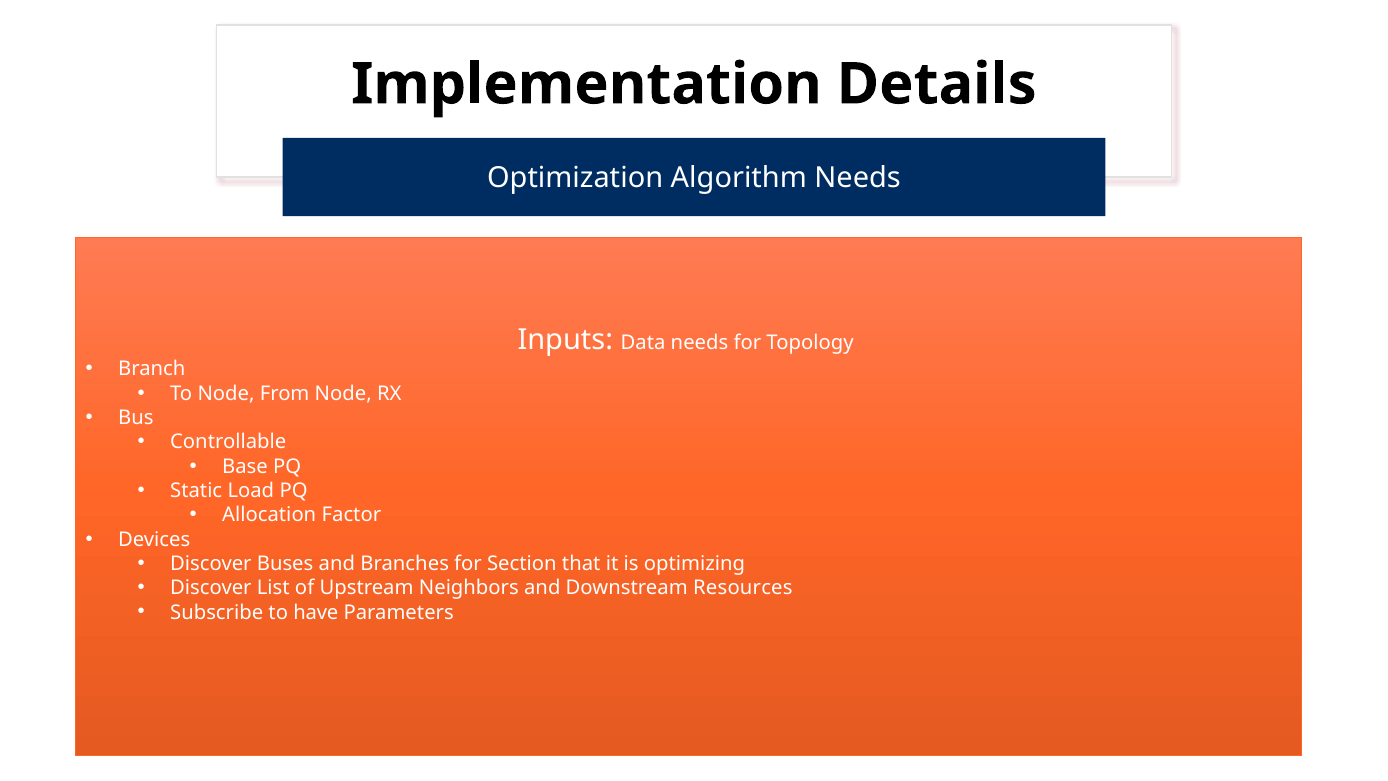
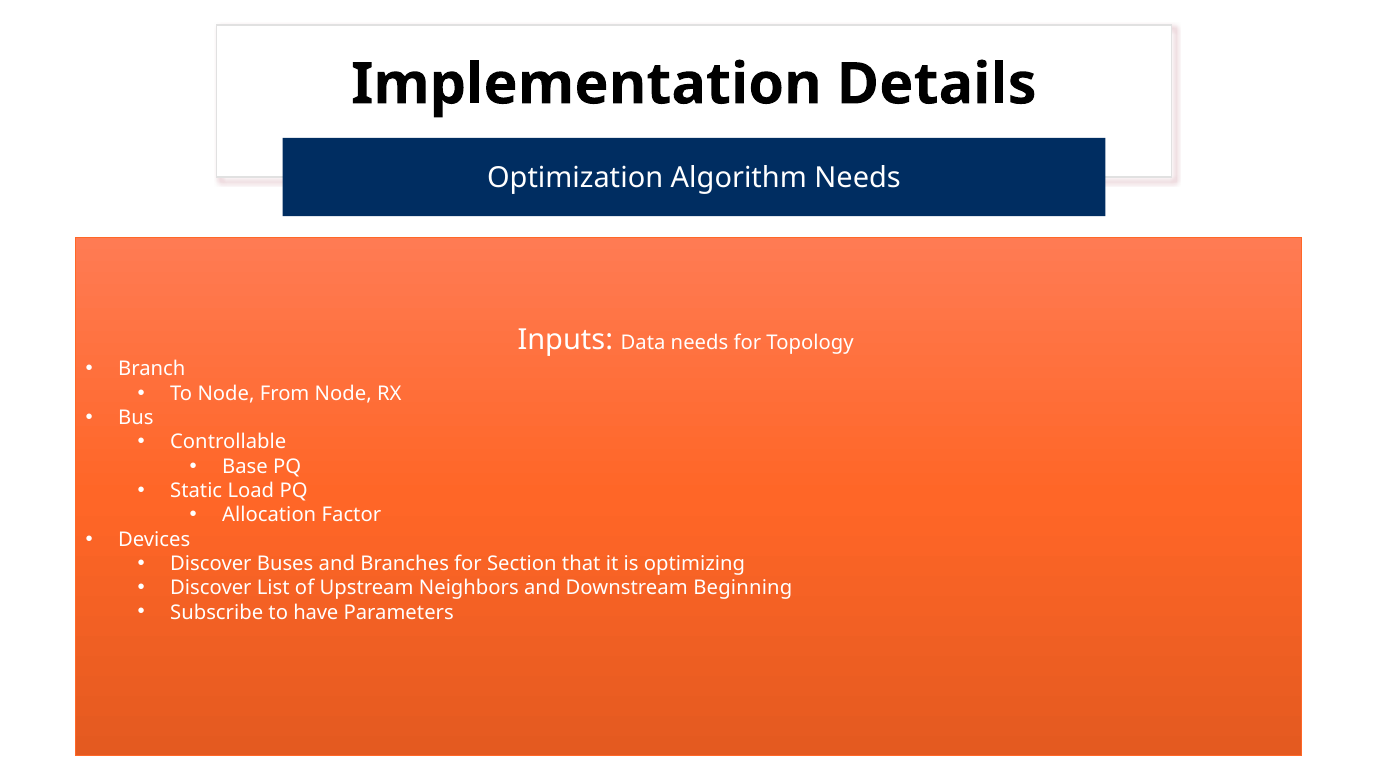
Resources: Resources -> Beginning
